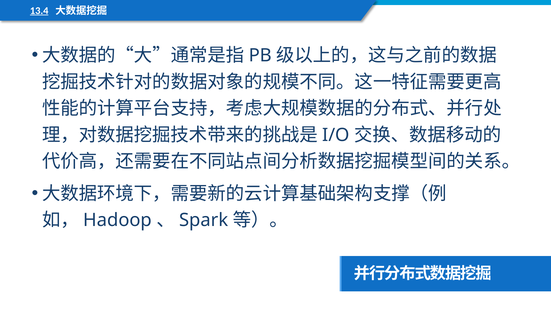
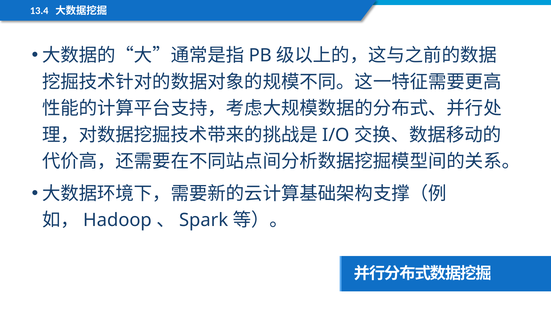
13.4 underline: present -> none
